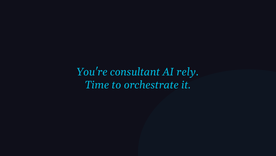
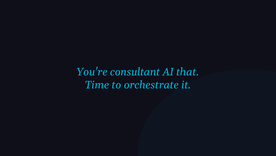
rely: rely -> that
